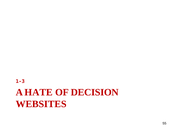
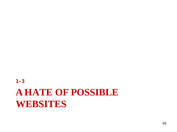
DECISION: DECISION -> POSSIBLE
